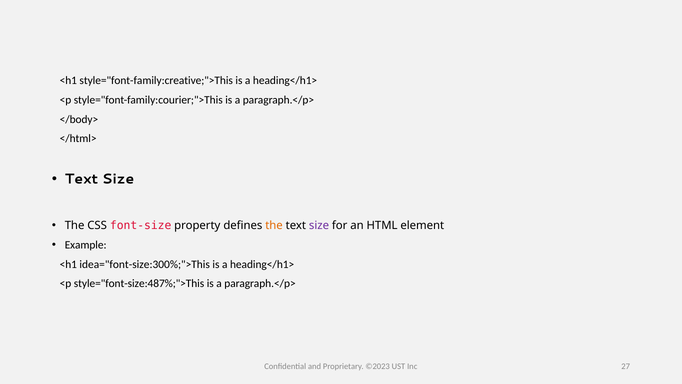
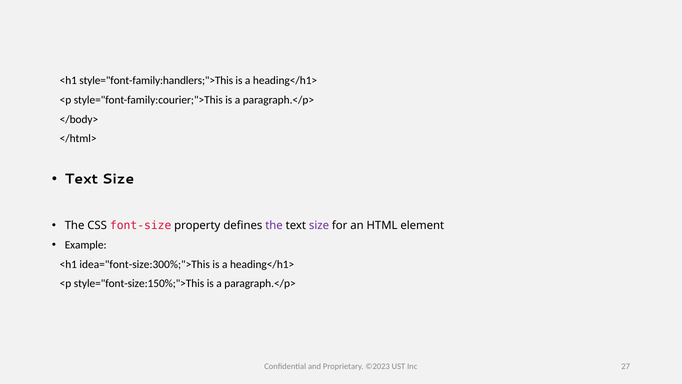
style="font-family:creative;">This: style="font-family:creative;">This -> style="font-family:handlers;">This
the at (274, 225) colour: orange -> purple
style="font-size:487%;">This: style="font-size:487%;">This -> style="font-size:150%;">This
